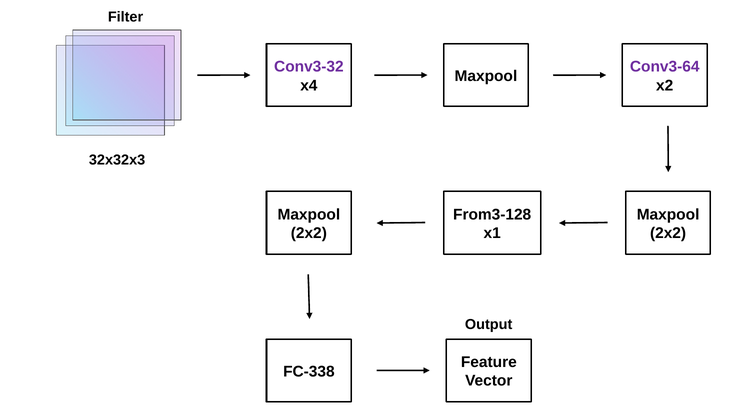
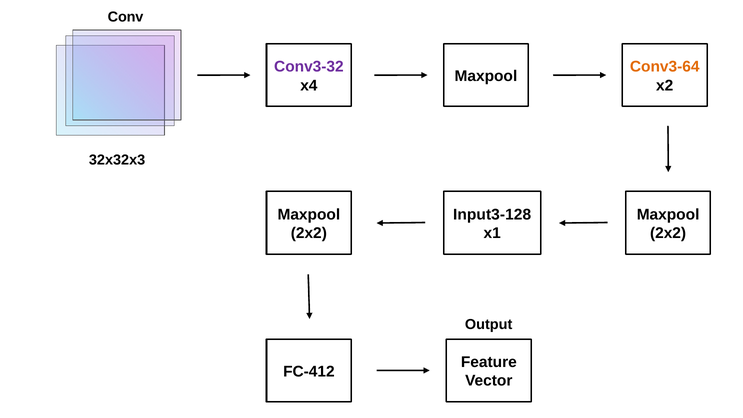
Filter: Filter -> Conv
Conv3-64 colour: purple -> orange
From3-128: From3-128 -> Input3-128
FC-338: FC-338 -> FC-412
